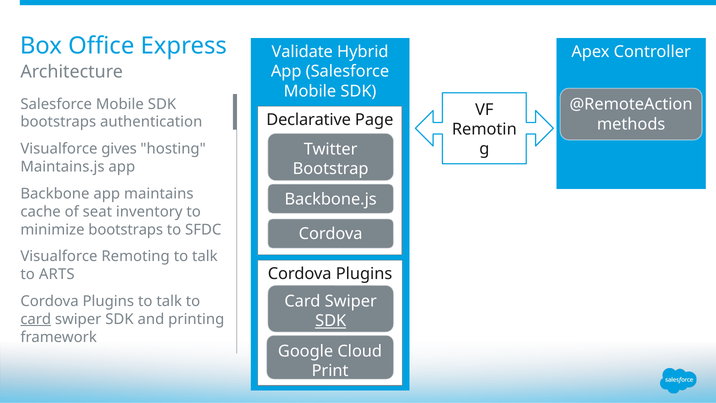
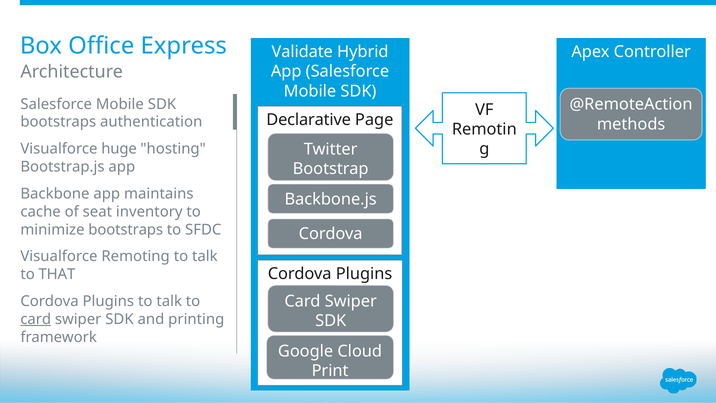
gives: gives -> huge
Maintains.js: Maintains.js -> Bootstrap.js
ARTS: ARTS -> THAT
SDK at (331, 321) underline: present -> none
